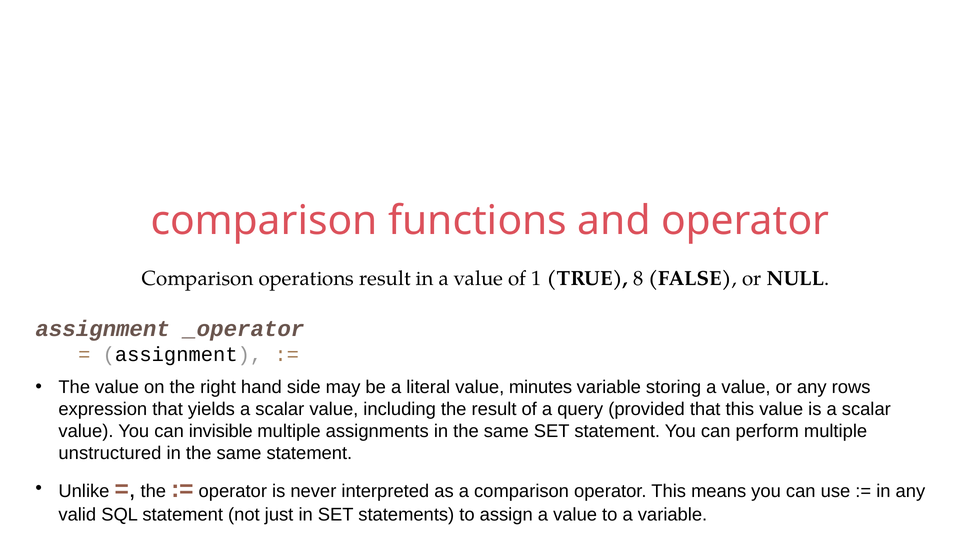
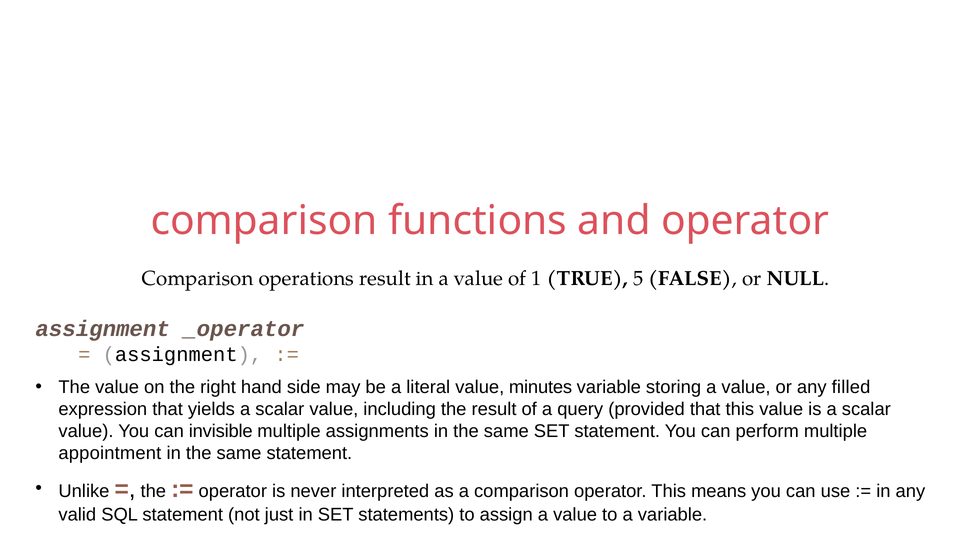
8: 8 -> 5
rows: rows -> filled
unstructured: unstructured -> appointment
